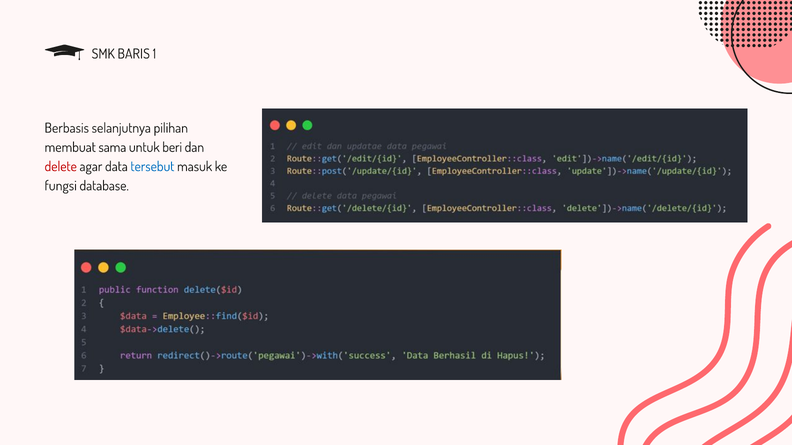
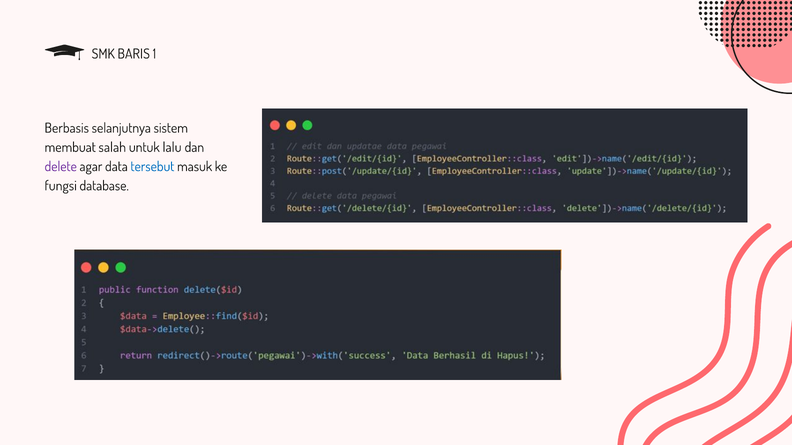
pilihan: pilihan -> sistem
sama: sama -> salah
beri: beri -> lalu
delete colour: red -> purple
